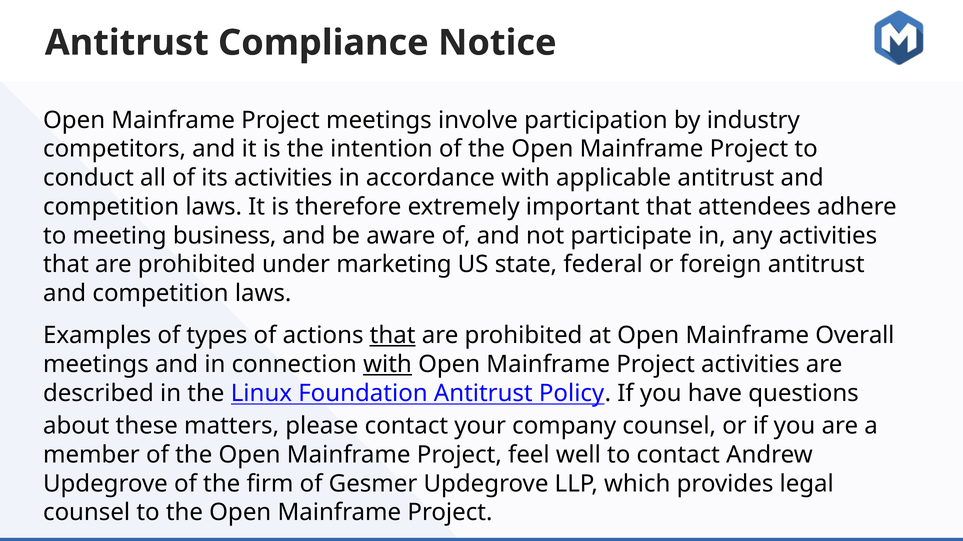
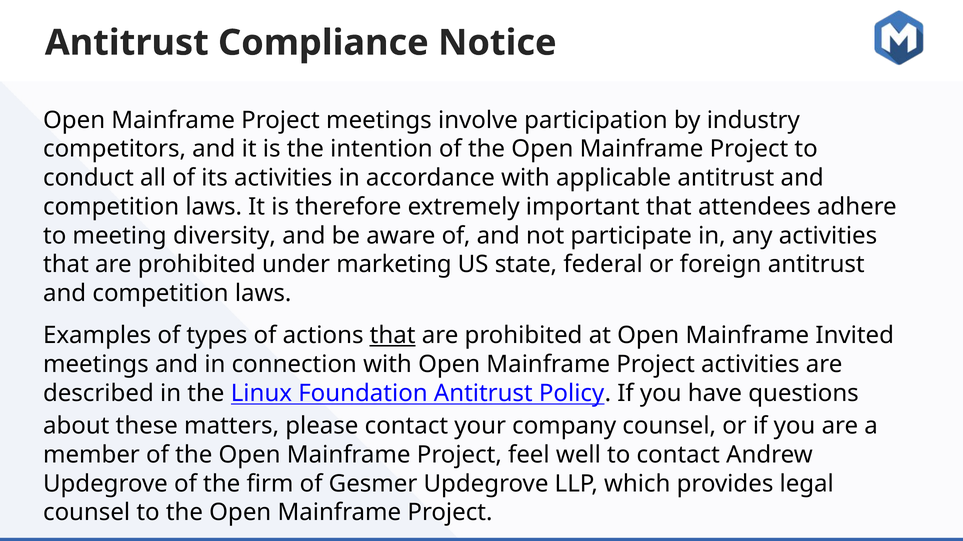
business: business -> diversity
Overall: Overall -> Invited
with at (388, 365) underline: present -> none
